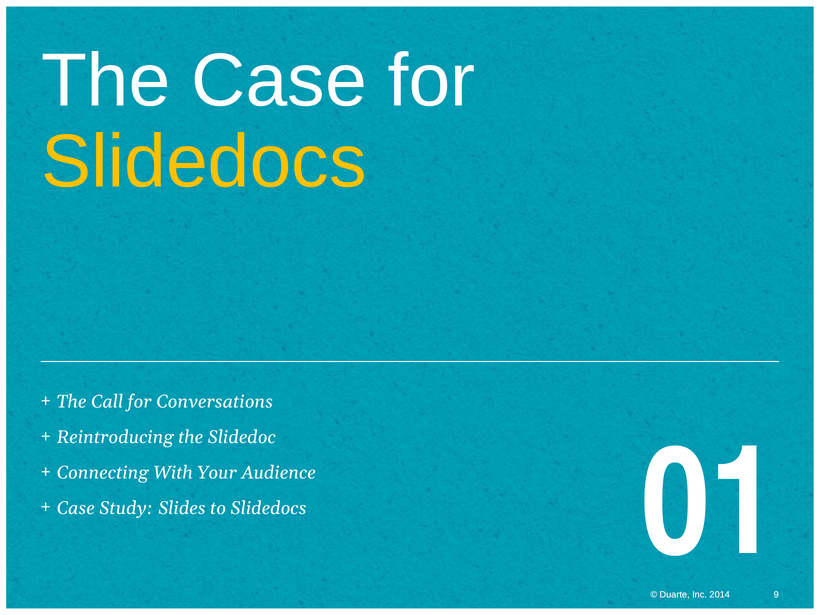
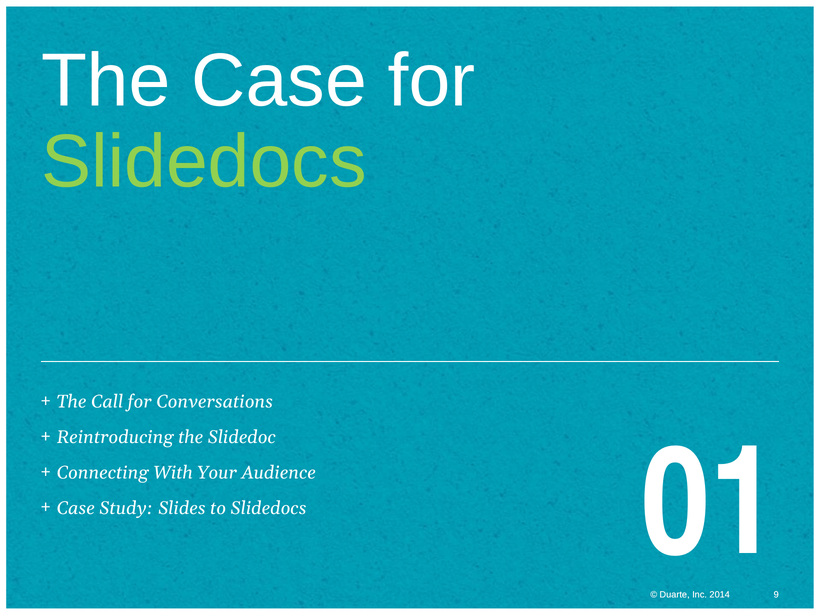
Slidedocs at (204, 162) colour: yellow -> light green
